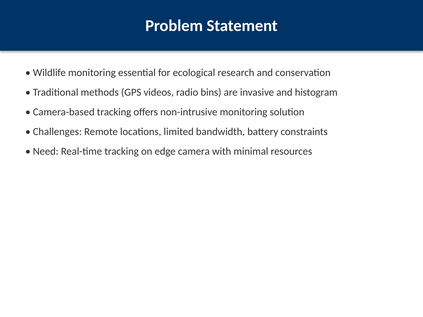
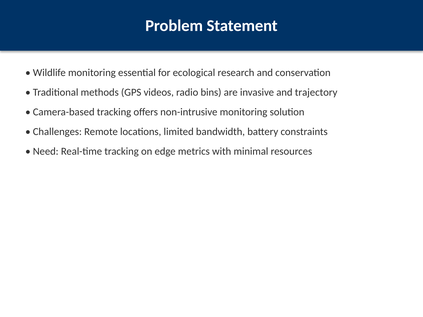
histogram: histogram -> trajectory
camera: camera -> metrics
